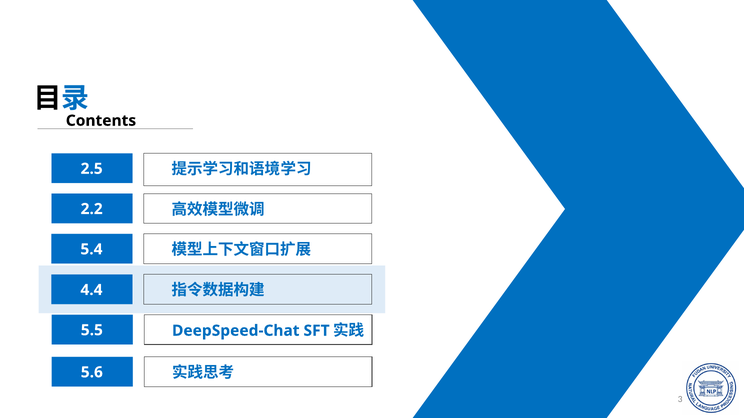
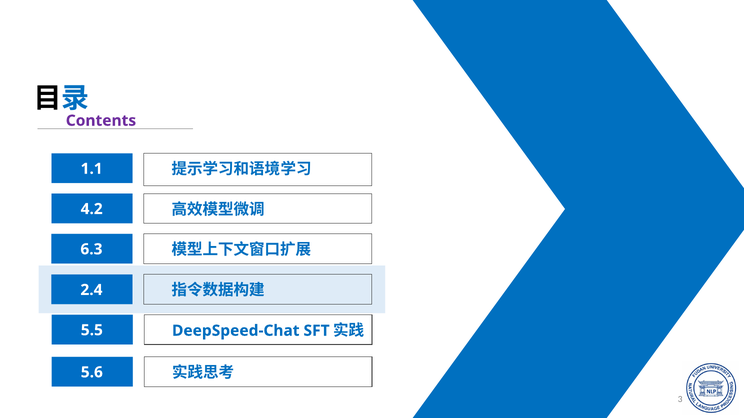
Contents colour: black -> purple
2.5: 2.5 -> 1.1
2.2: 2.2 -> 4.2
5.4: 5.4 -> 6.3
4.4: 4.4 -> 2.4
